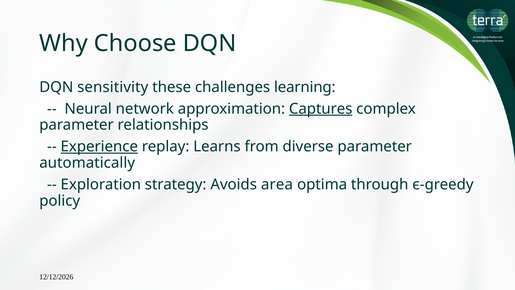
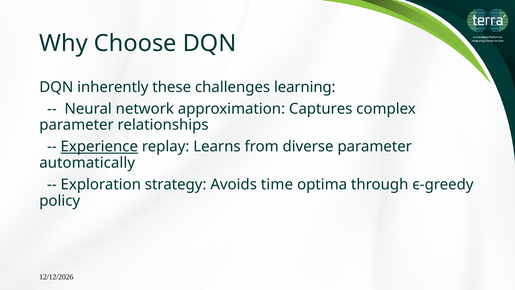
sensitivity: sensitivity -> inherently
Captures underline: present -> none
area: area -> time
